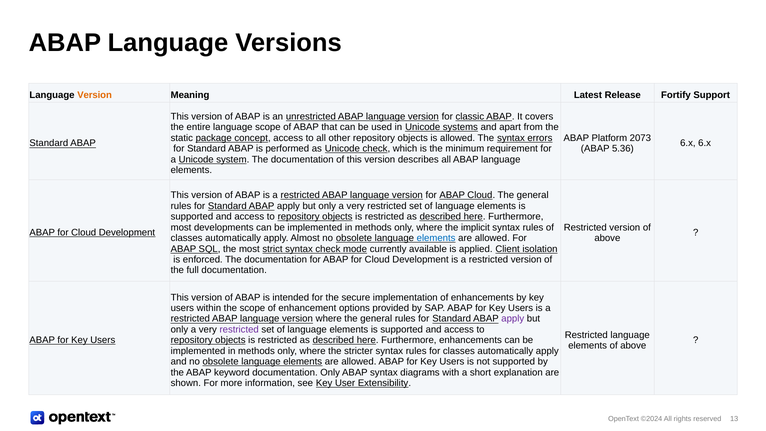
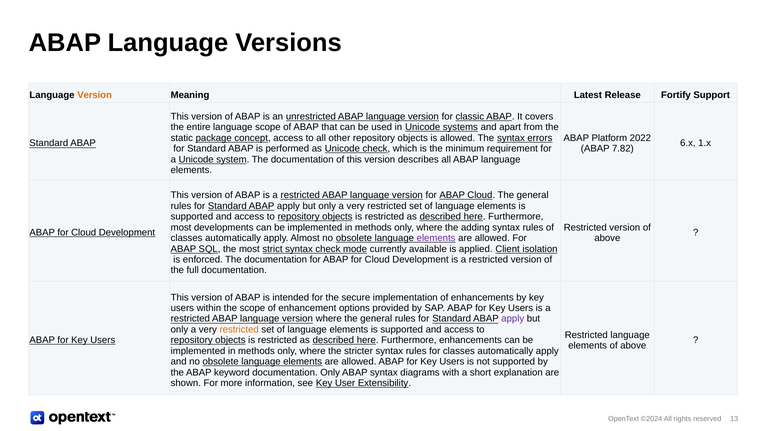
2073: 2073 -> 2022
6.x 6.x: 6.x -> 1.x
5.36: 5.36 -> 7.82
implicit: implicit -> adding
elements at (436, 238) colour: blue -> purple
restricted at (239, 329) colour: purple -> orange
